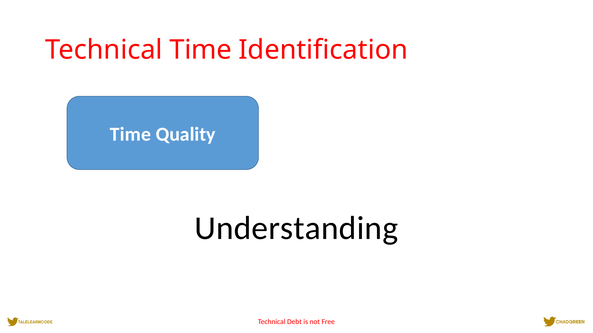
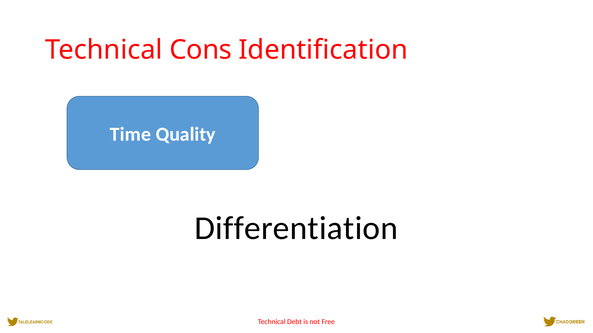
Technical Time: Time -> Cons
Understanding: Understanding -> Differentiation
